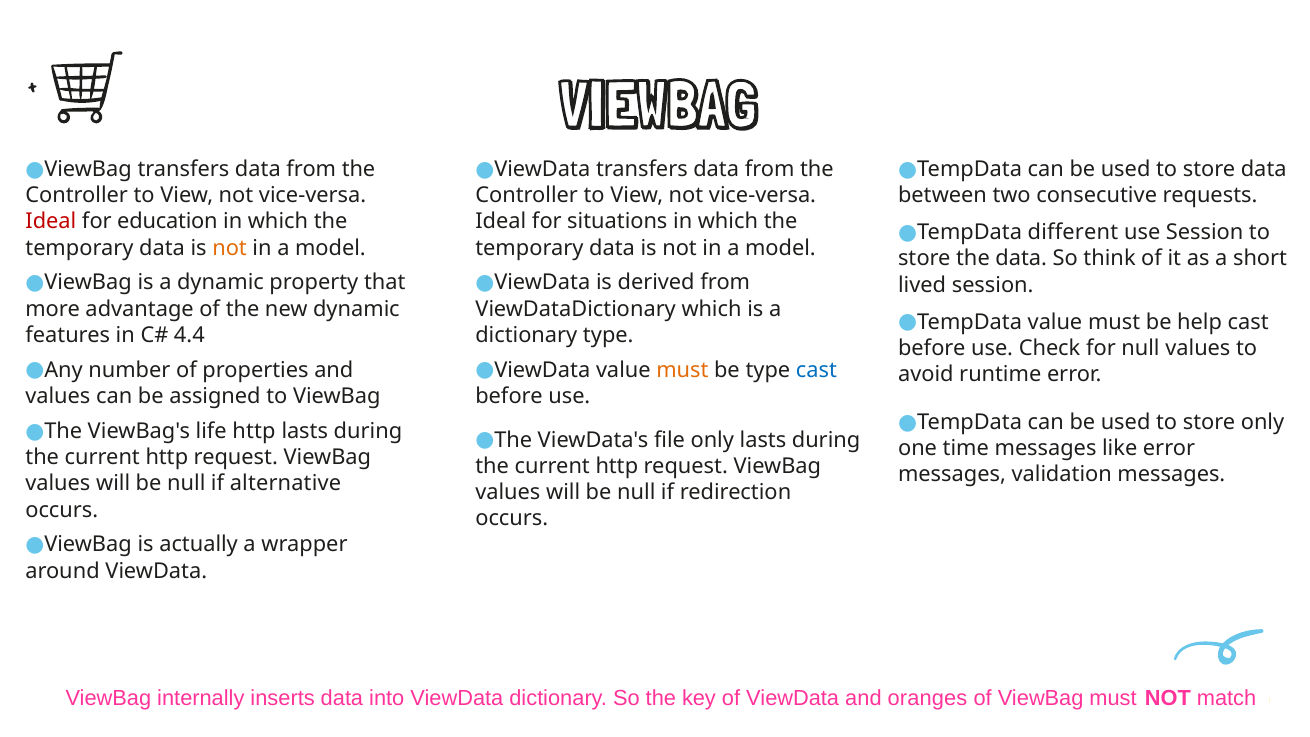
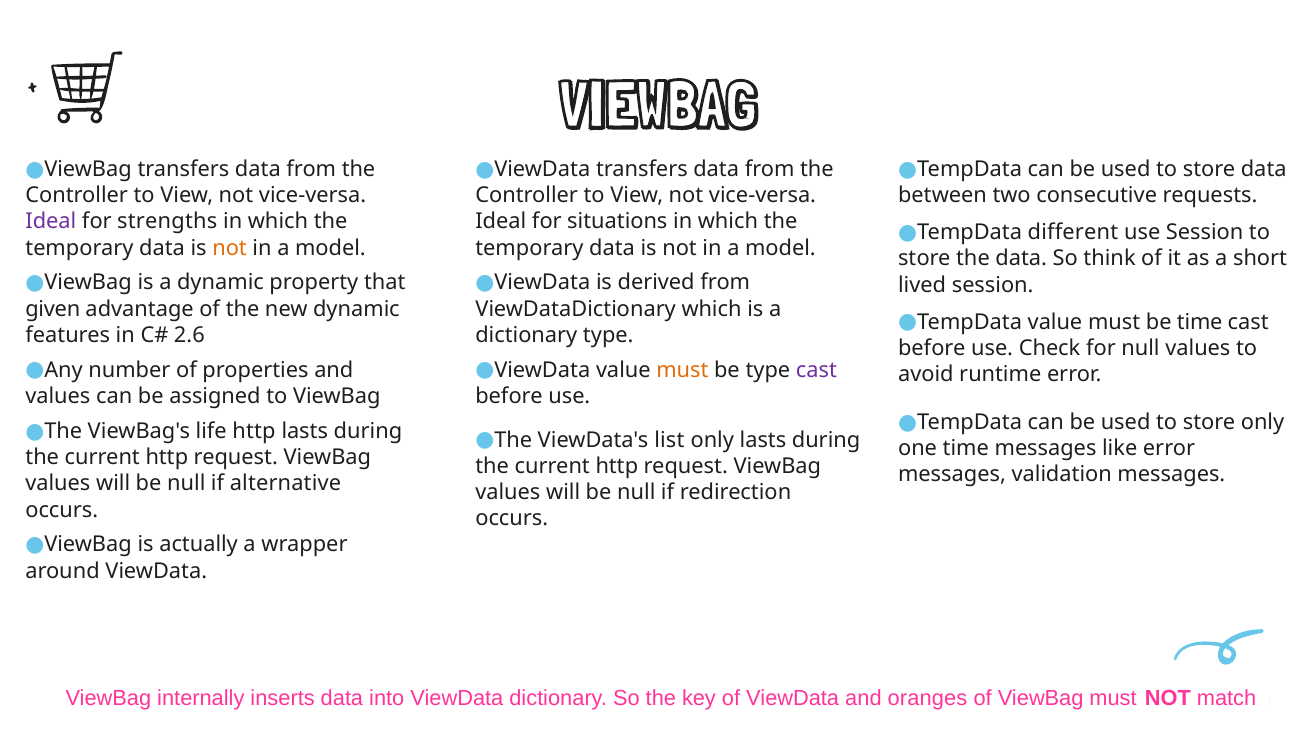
Ideal at (51, 222) colour: red -> purple
education: education -> strengths
more: more -> given
be help: help -> time
4.4: 4.4 -> 2.6
cast at (816, 370) colour: blue -> purple
file: file -> list
